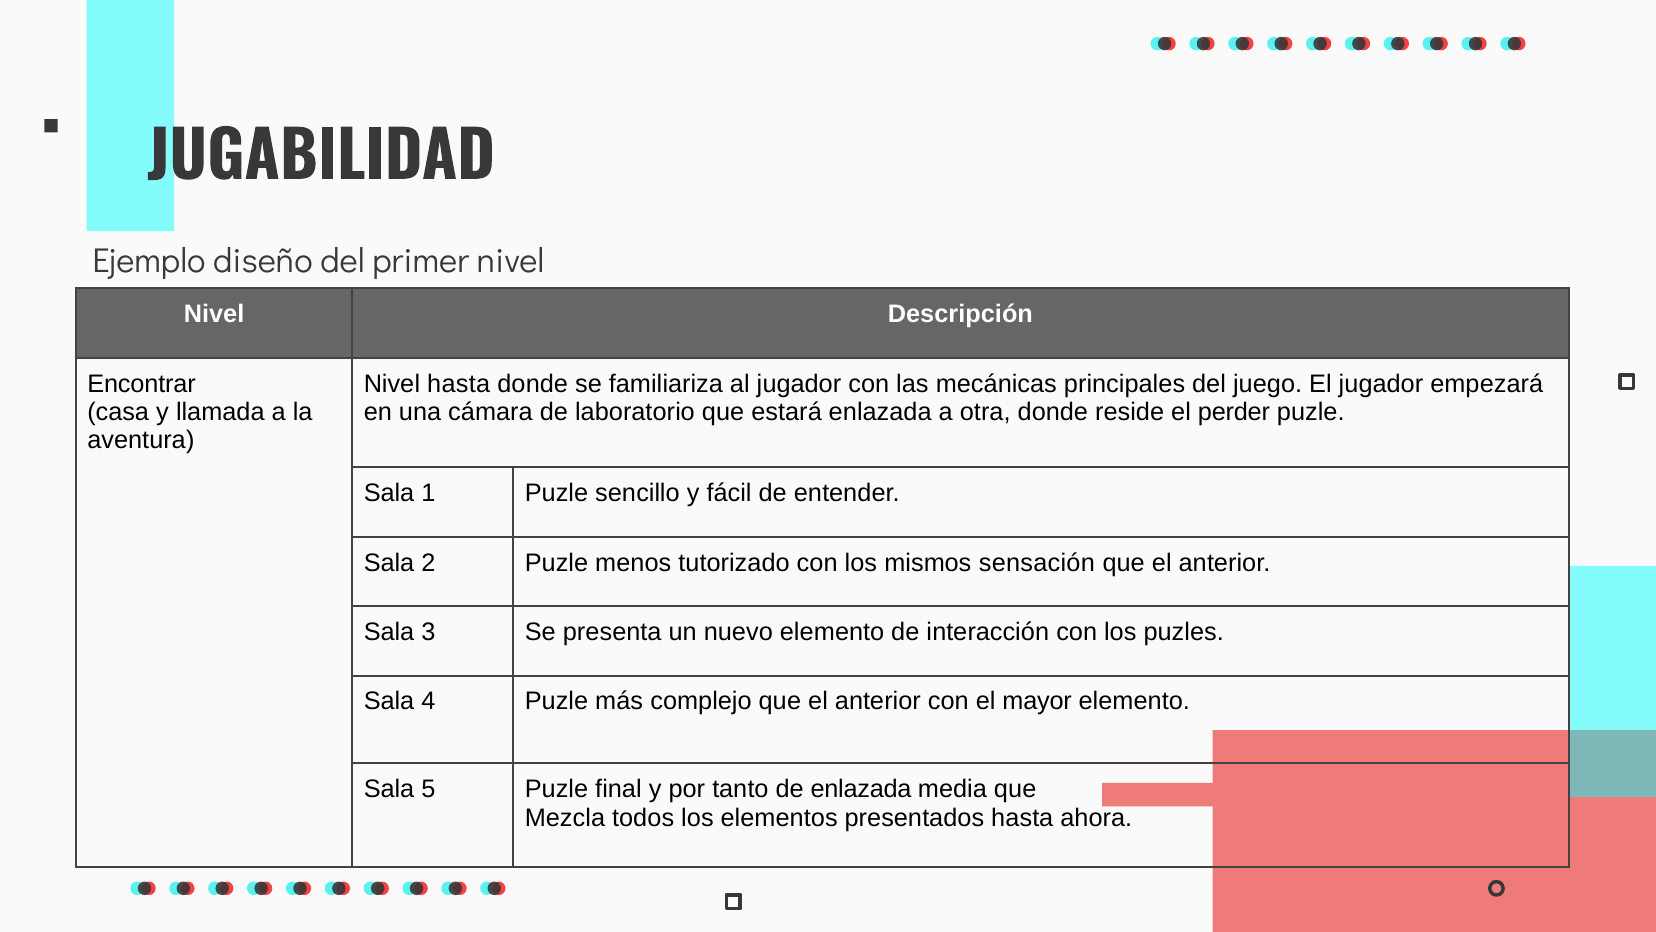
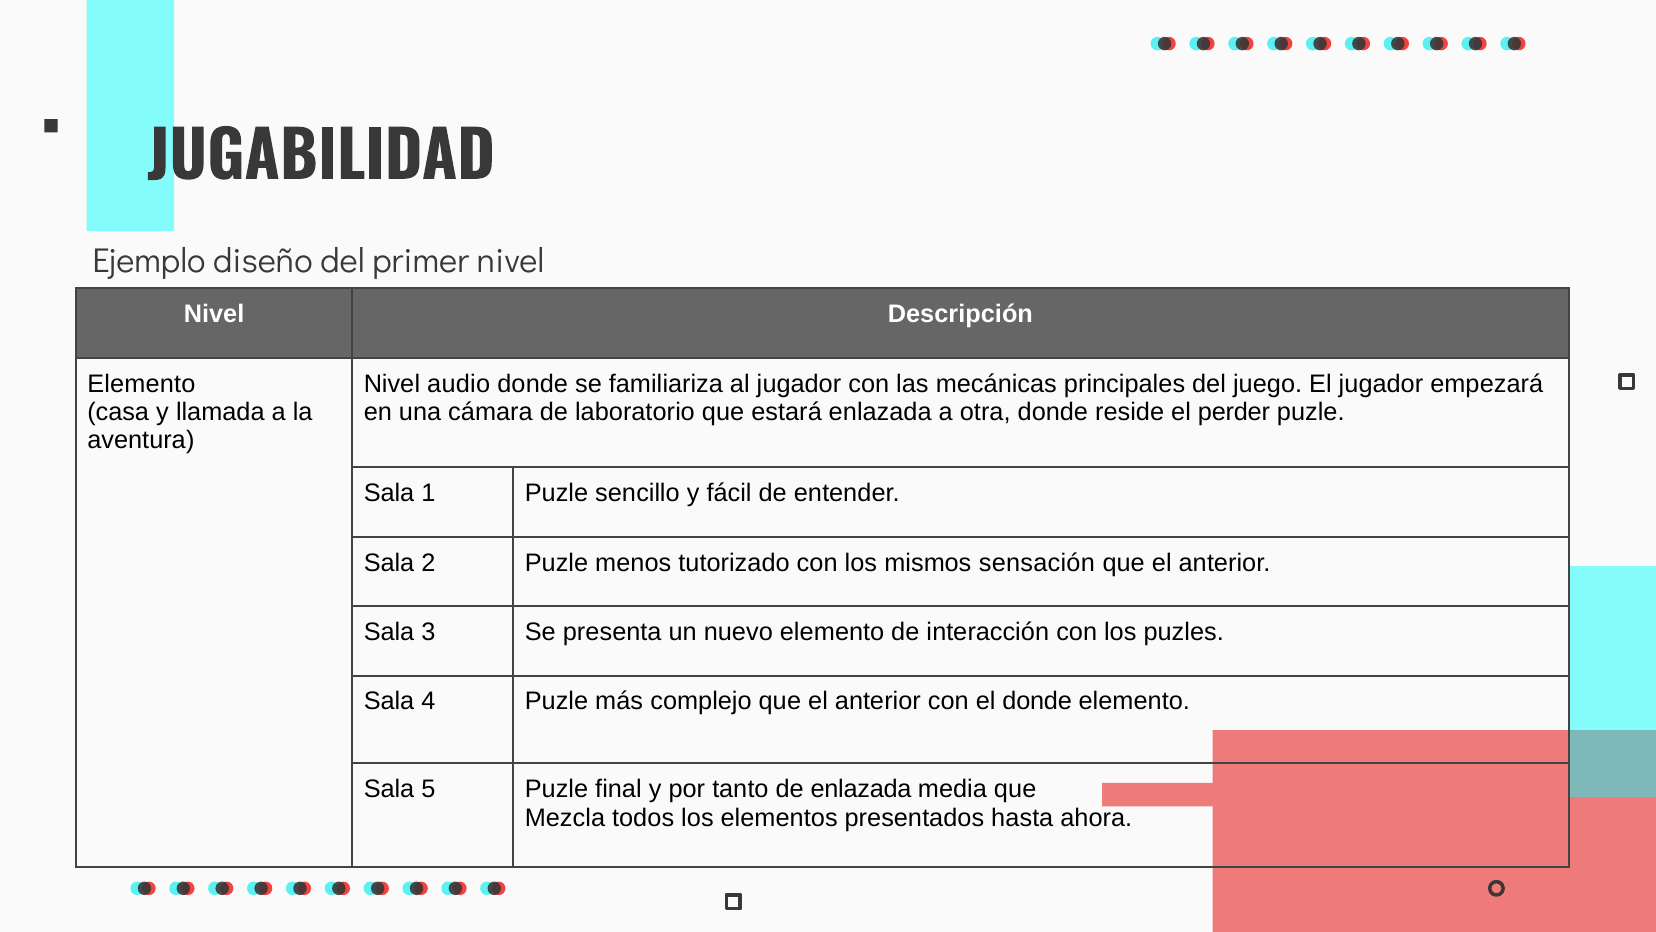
Encontrar at (142, 384): Encontrar -> Elemento
Nivel hasta: hasta -> audio
el mayor: mayor -> donde
